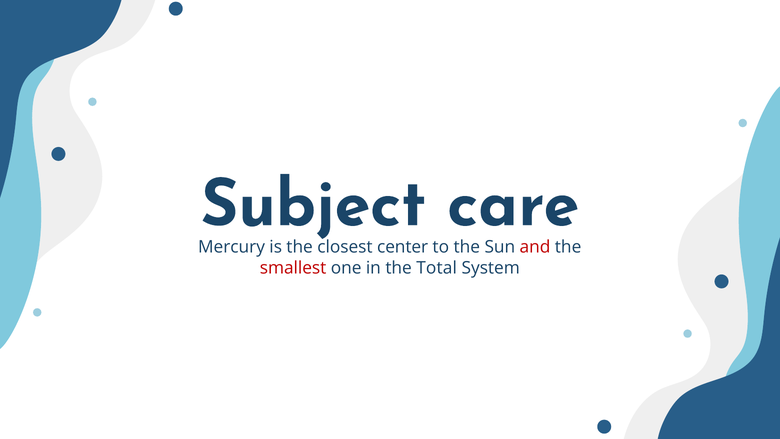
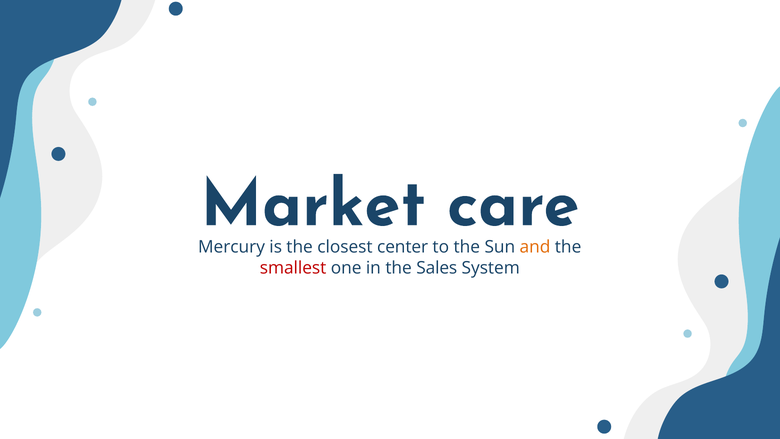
Subject: Subject -> Market
and colour: red -> orange
Total: Total -> Sales
